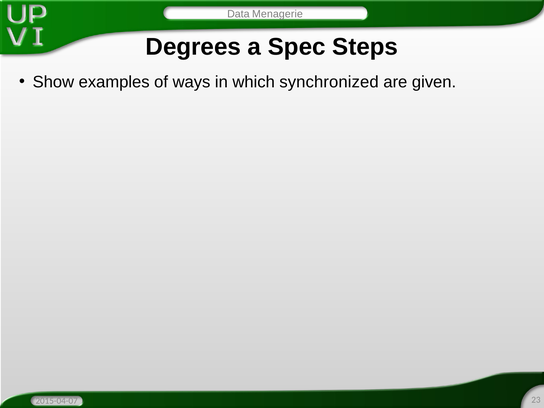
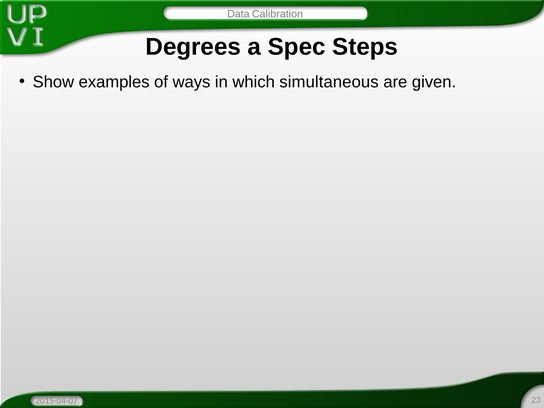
Menagerie: Menagerie -> Calibration
synchronized: synchronized -> simultaneous
